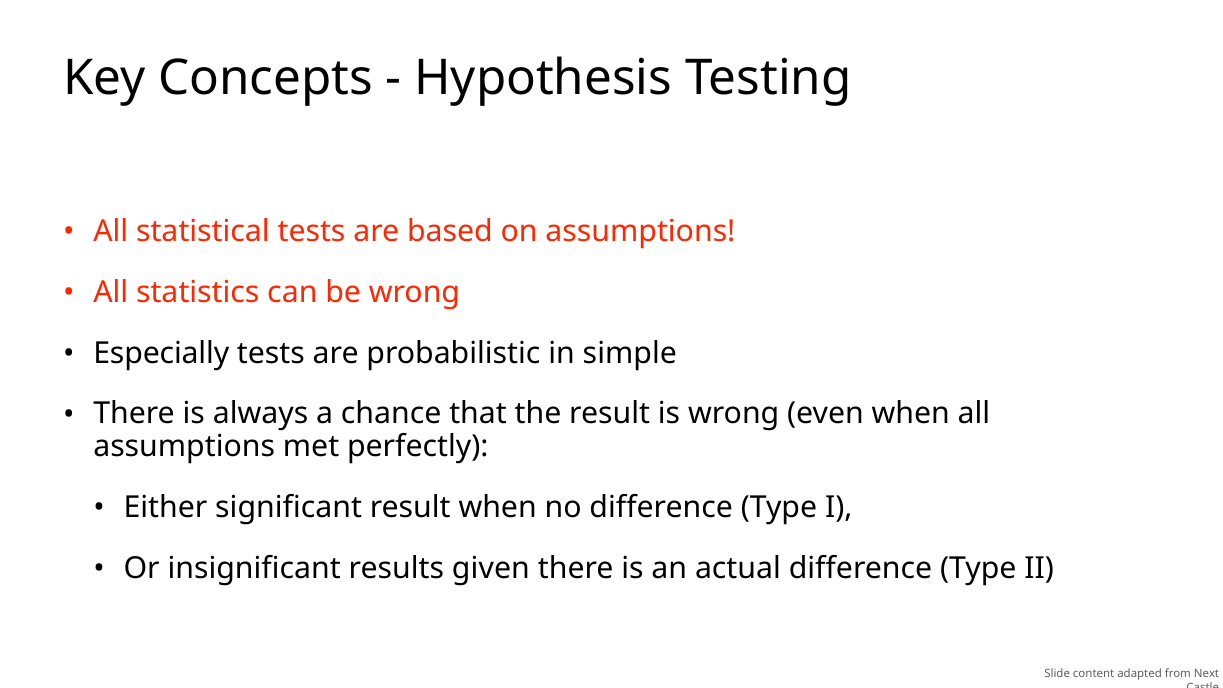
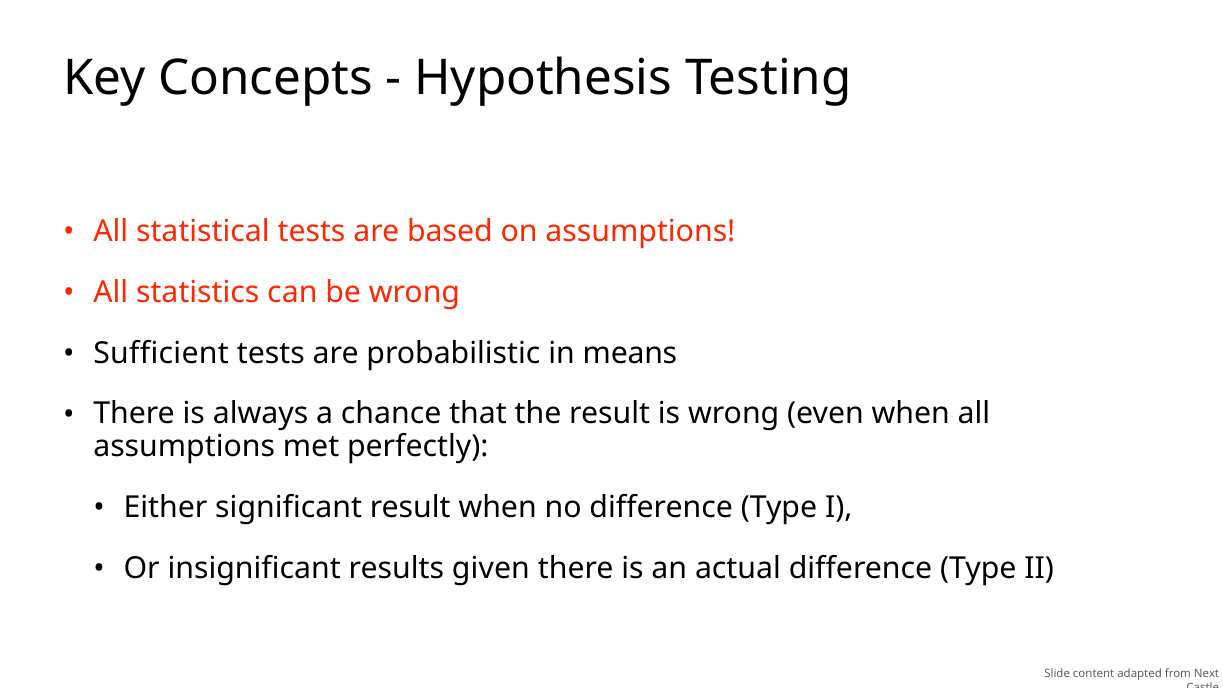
Especially: Especially -> Sufficient
simple: simple -> means
